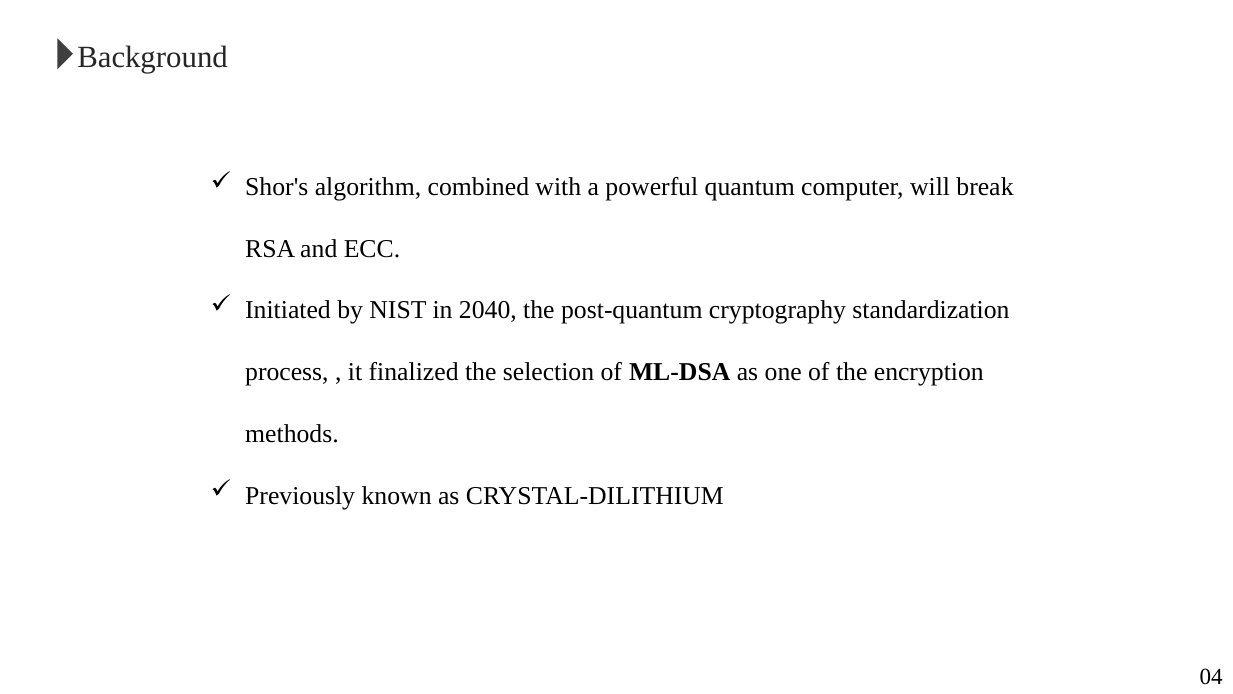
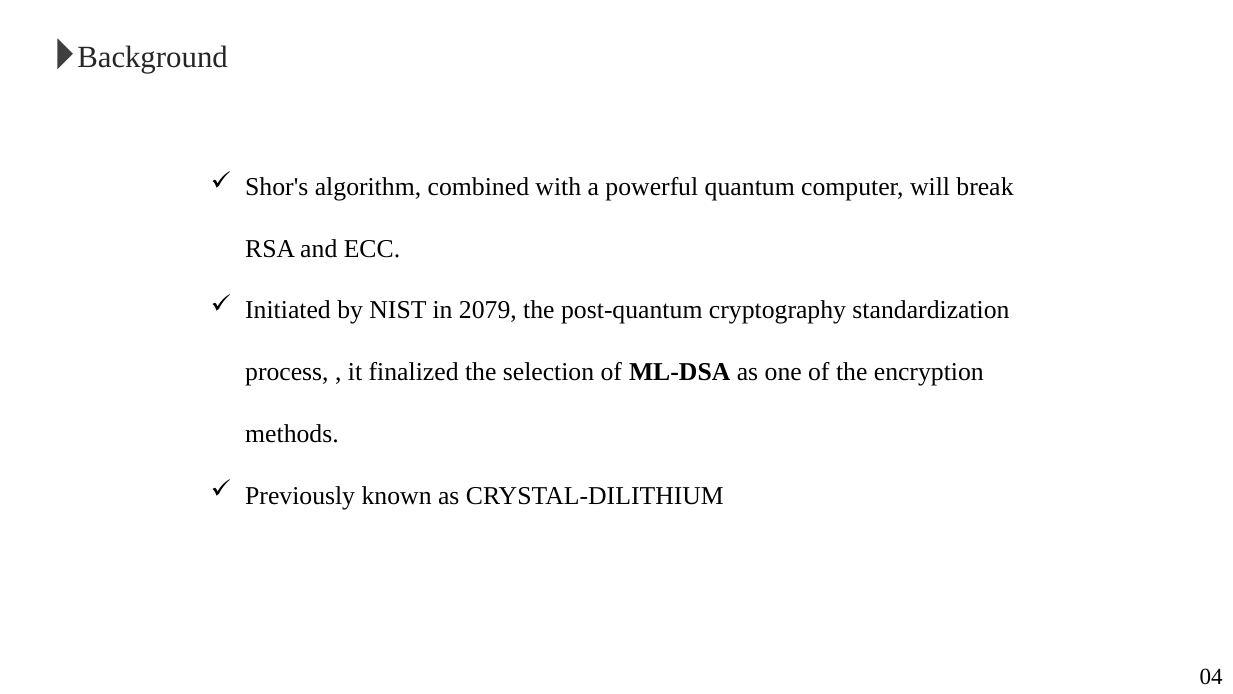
2040: 2040 -> 2079
